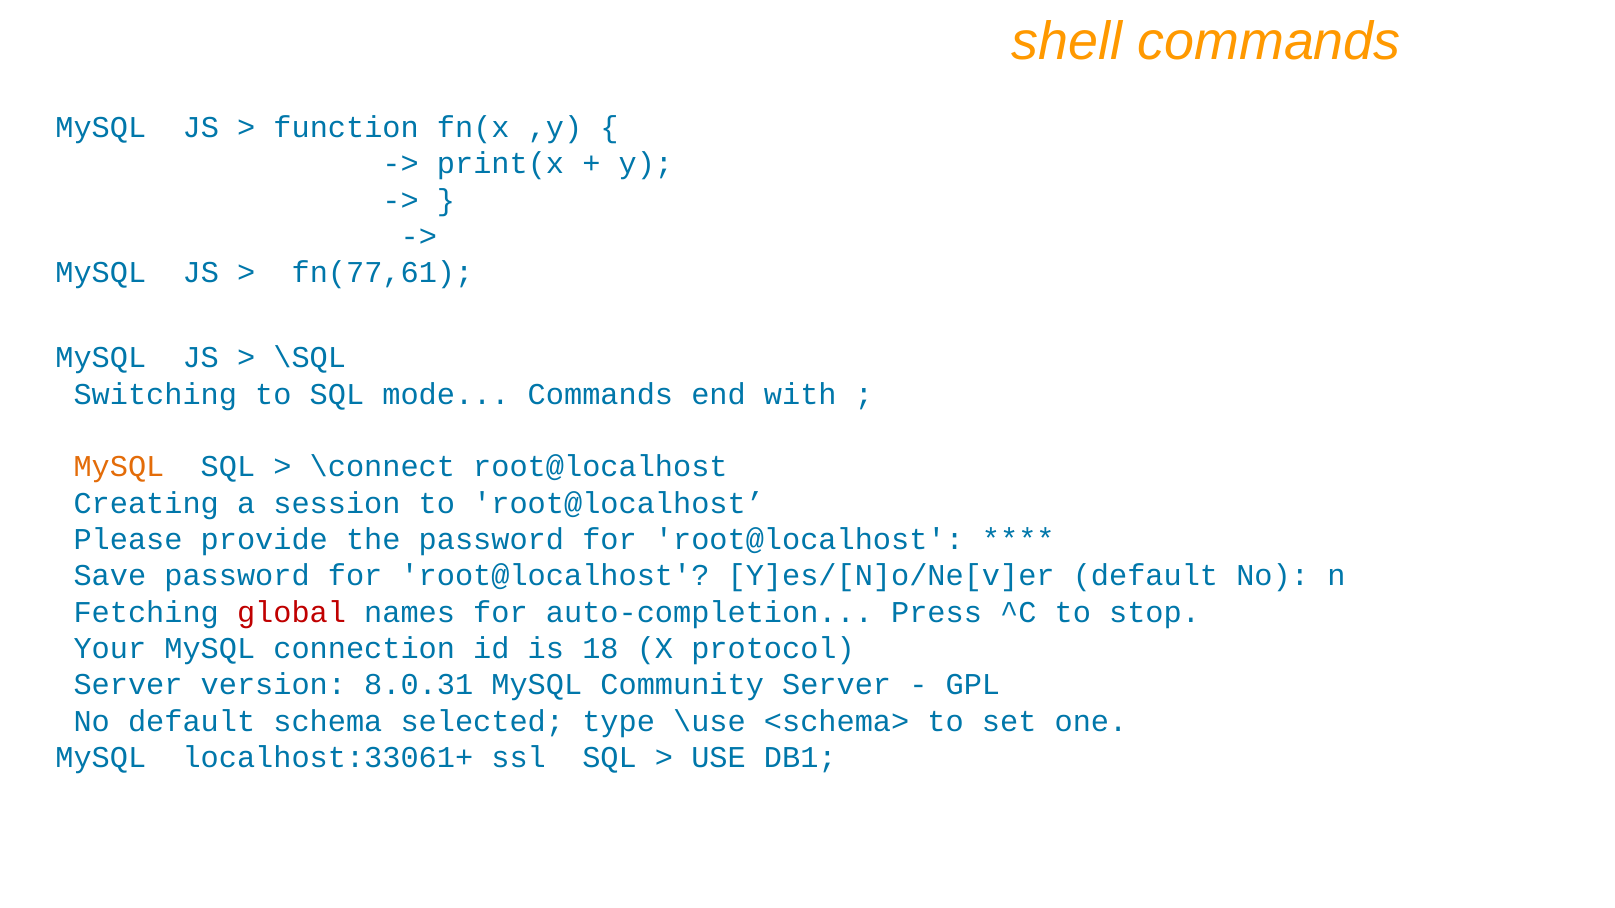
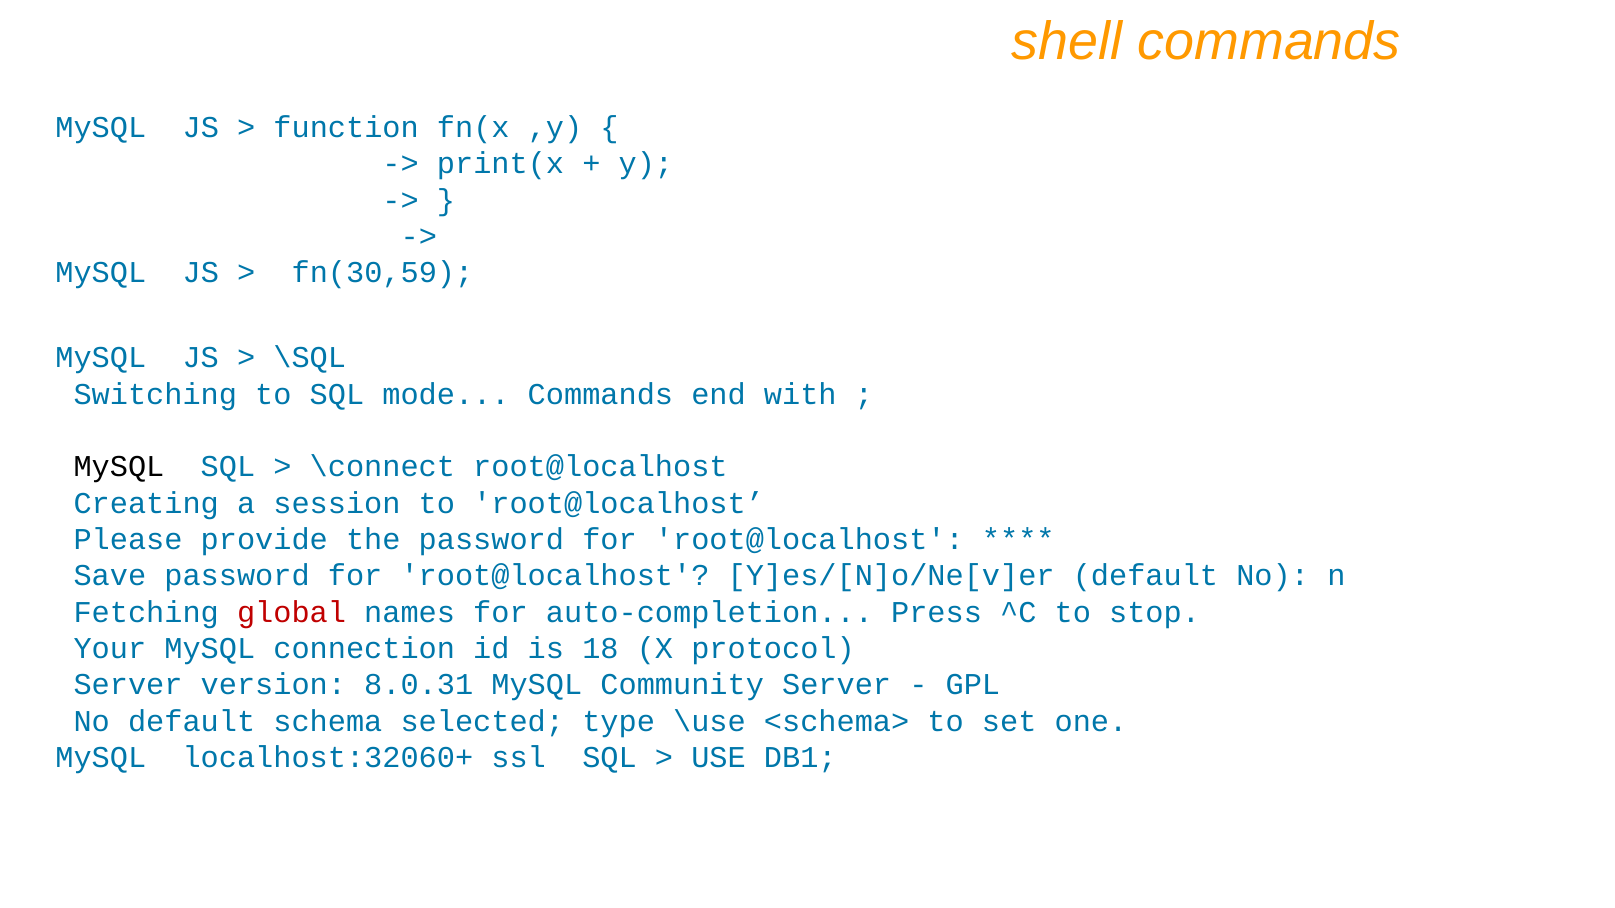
fn(77,61: fn(77,61 -> fn(30,59
MySQL at (119, 467) colour: orange -> black
localhost:33061+: localhost:33061+ -> localhost:32060+
